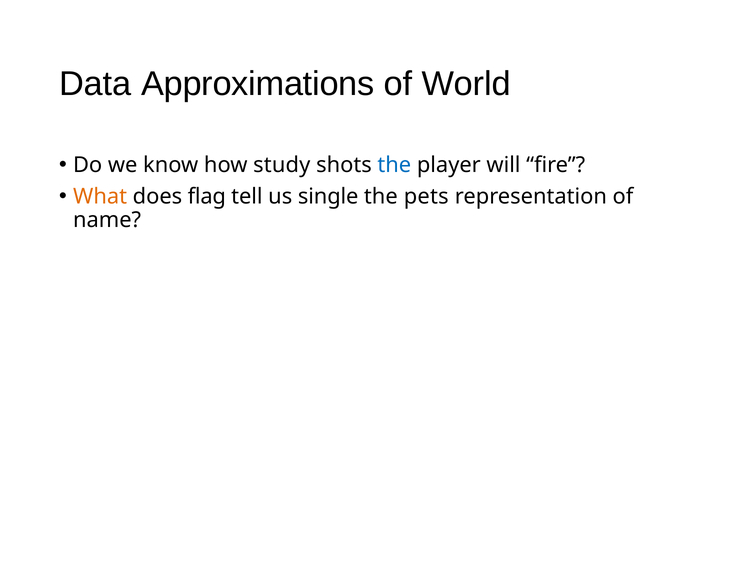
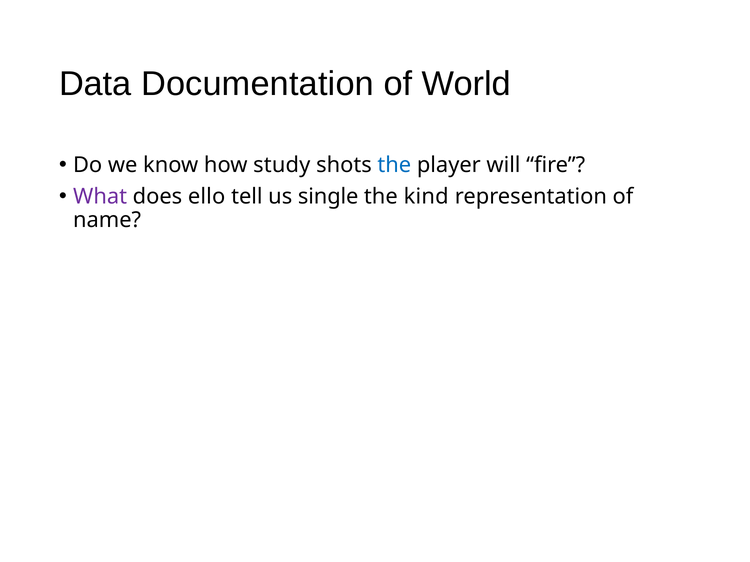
Approximations: Approximations -> Documentation
What colour: orange -> purple
flag: flag -> ello
pets: pets -> kind
